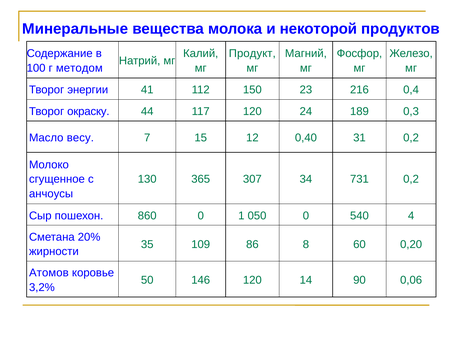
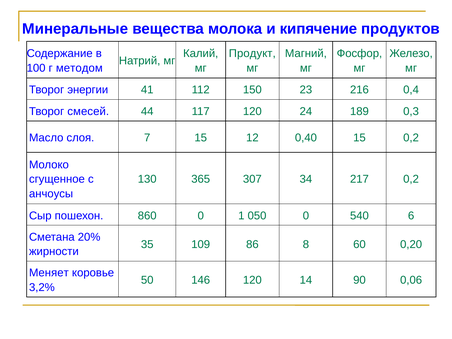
некоторой: некоторой -> кипячение
окраску: окраску -> смесей
весу: весу -> слоя
0,40 31: 31 -> 15
731: 731 -> 217
4: 4 -> 6
Атомов: Атомов -> Меняет
